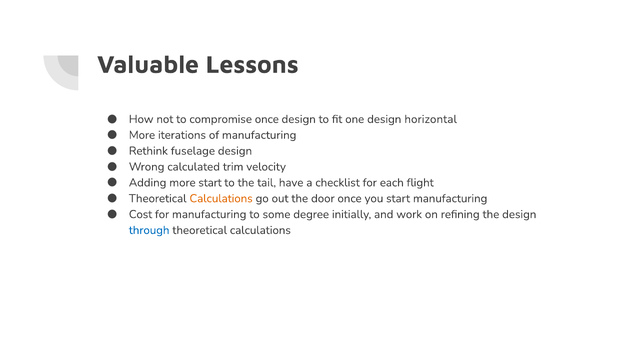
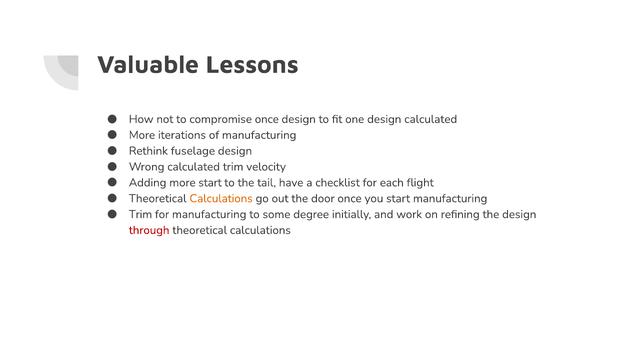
design horizontal: horizontal -> calculated
Cost at (141, 214): Cost -> Trim
through colour: blue -> red
